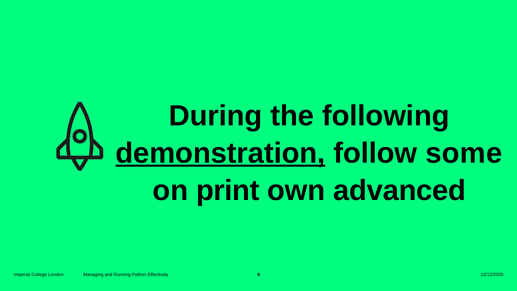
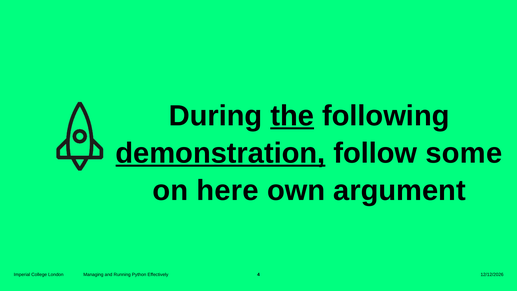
the underline: none -> present
print: print -> here
advanced: advanced -> argument
